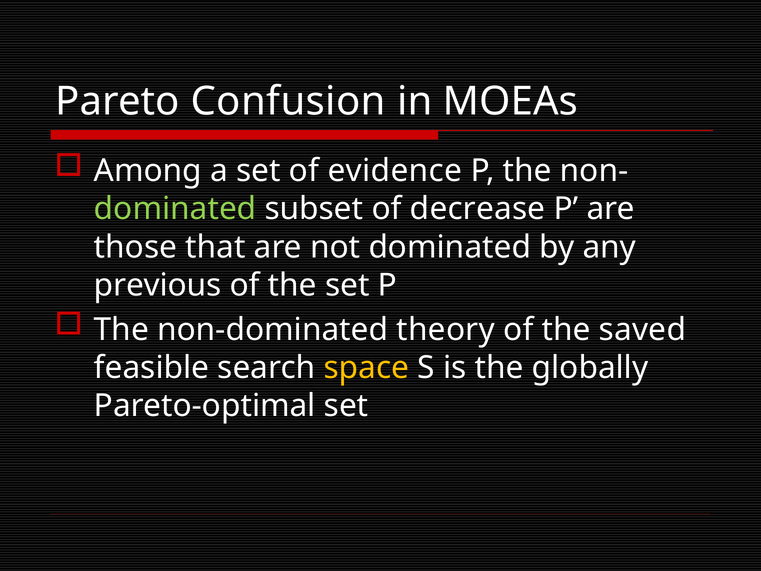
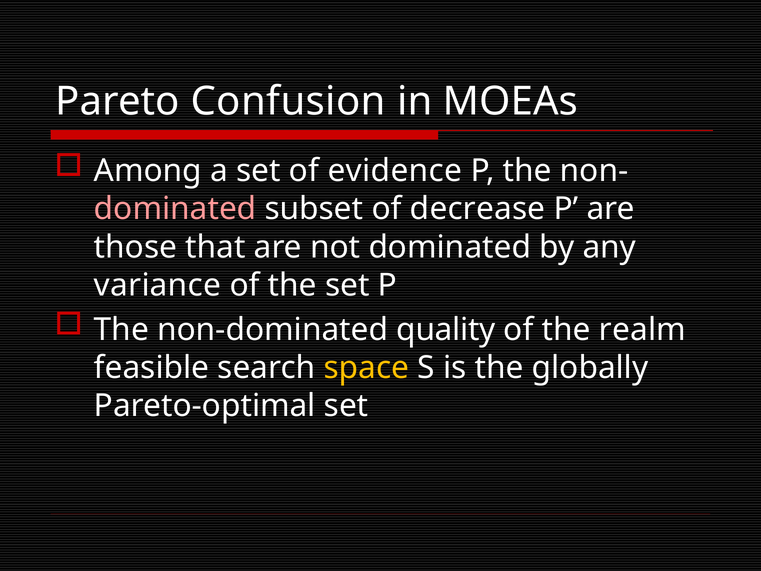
dominated at (175, 209) colour: light green -> pink
previous: previous -> variance
theory: theory -> quality
saved: saved -> realm
